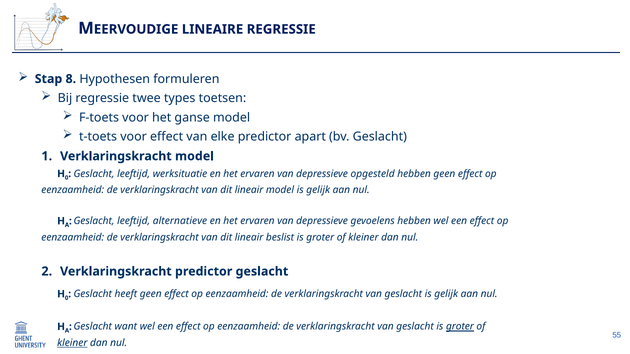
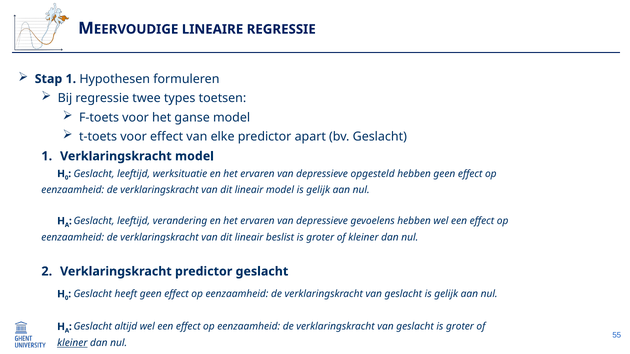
Stap 8: 8 -> 1
alternatieve: alternatieve -> verandering
want: want -> altijd
groter at (460, 327) underline: present -> none
